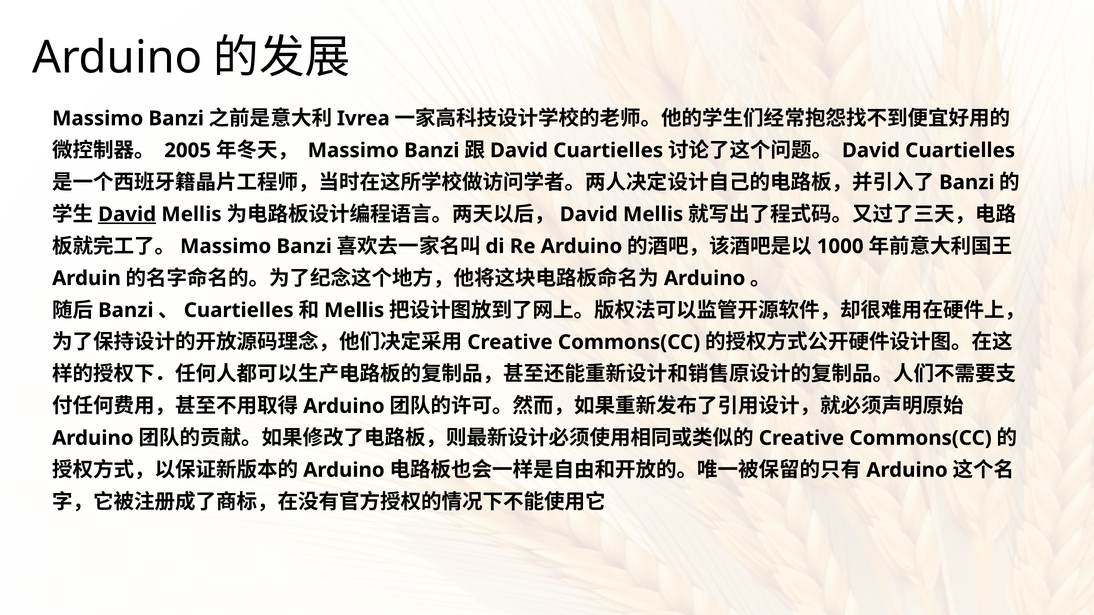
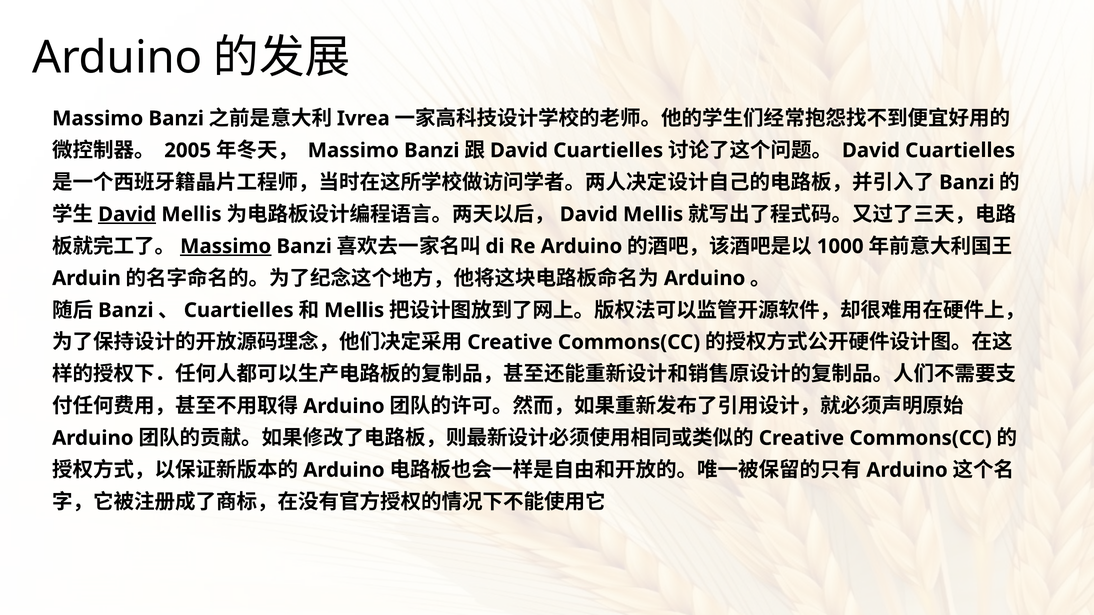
Massimo at (226, 246) underline: none -> present
